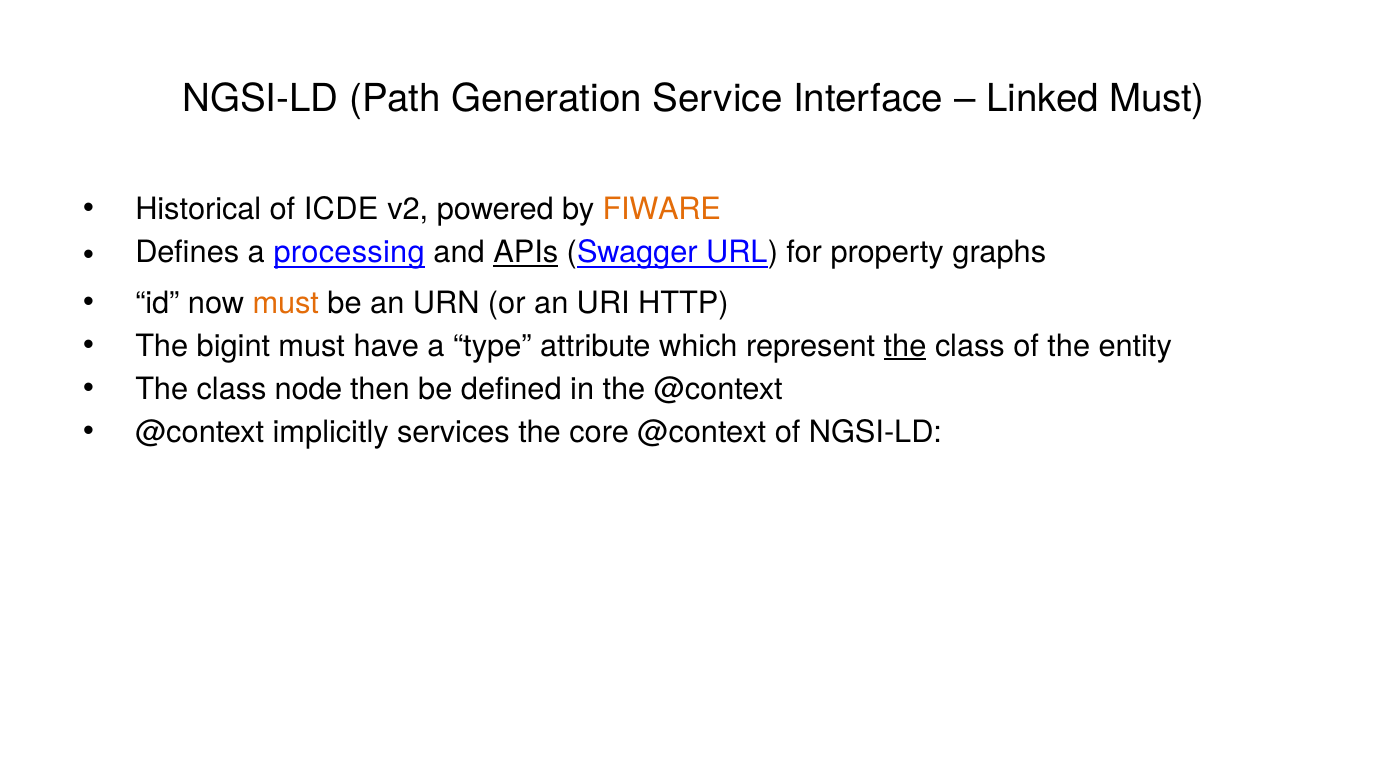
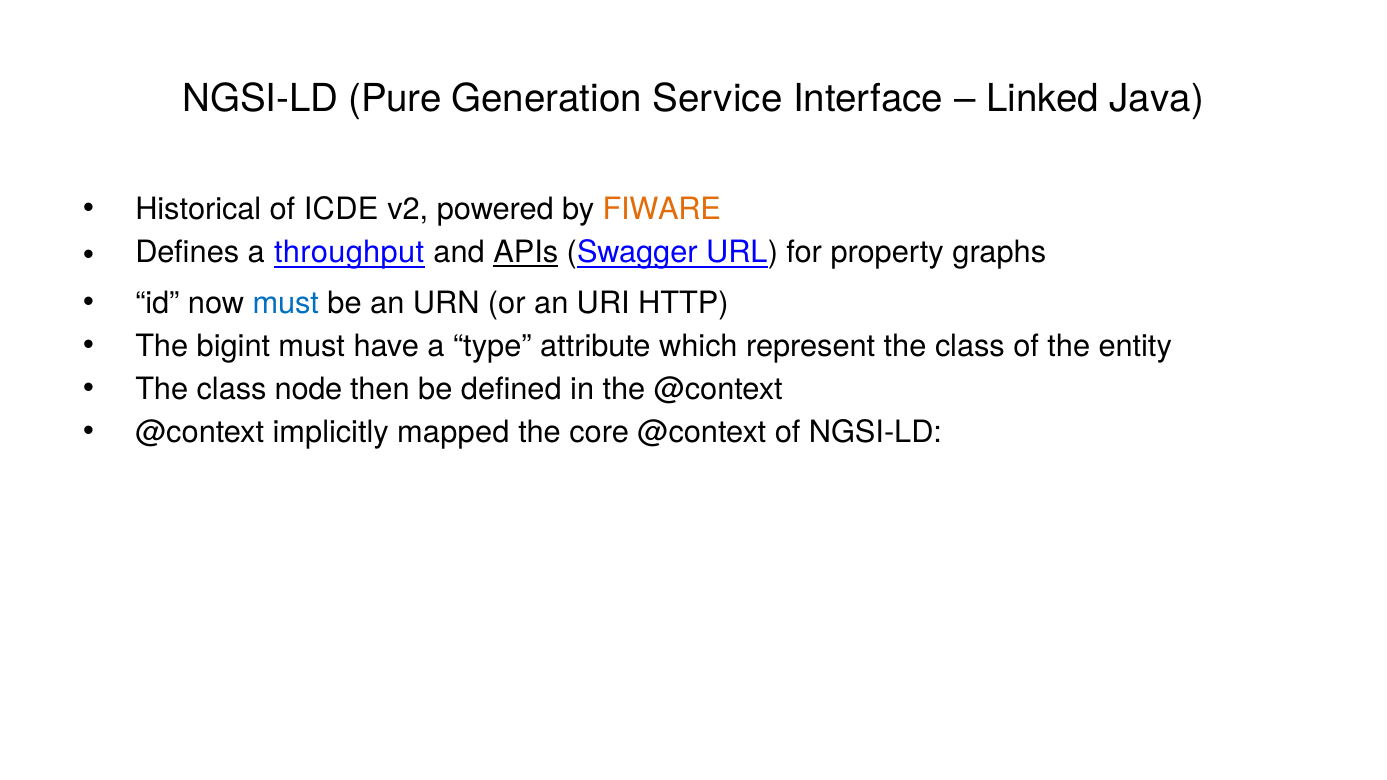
Path: Path -> Pure
Linked Must: Must -> Java
processing: processing -> throughput
must at (286, 303) colour: orange -> blue
the at (905, 346) underline: present -> none
services: services -> mapped
